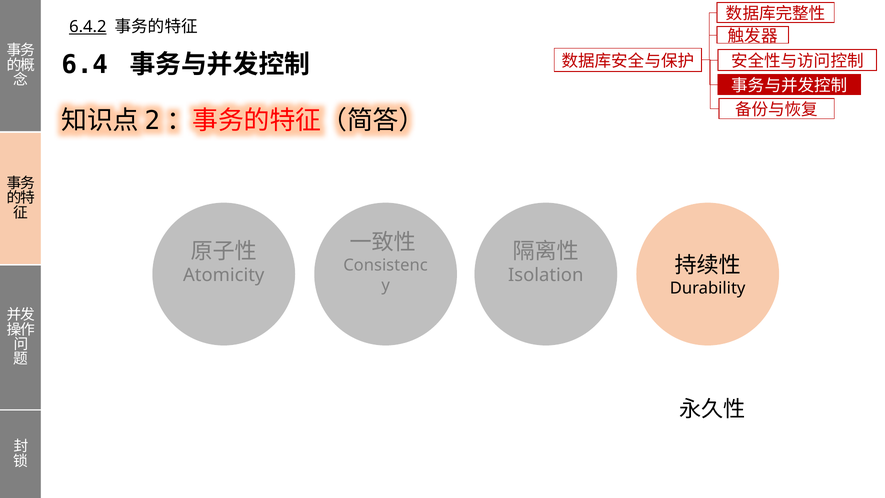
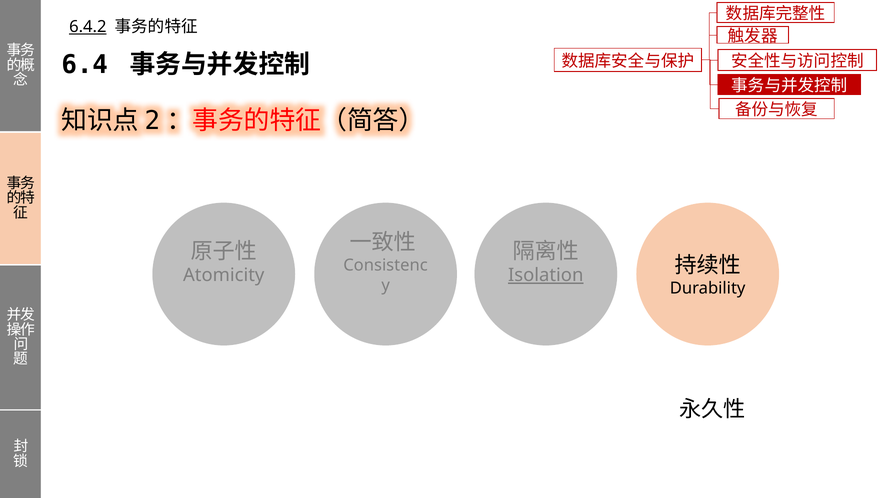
Isolation underline: none -> present
